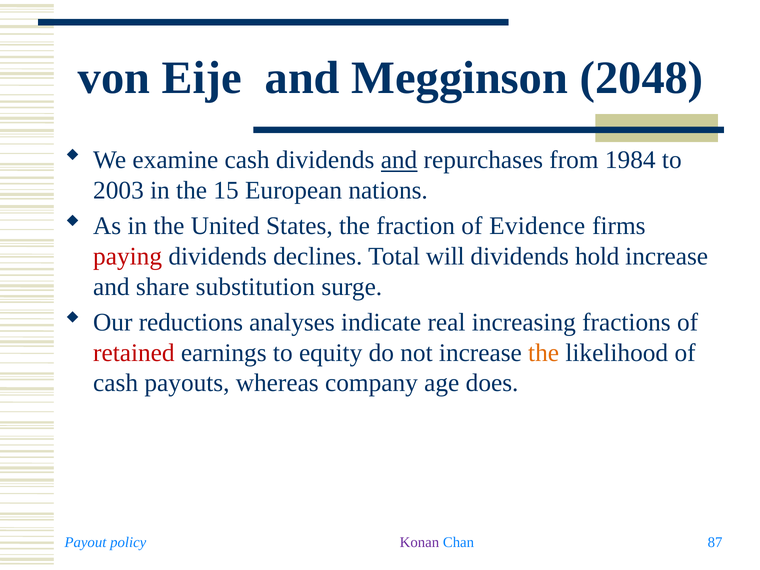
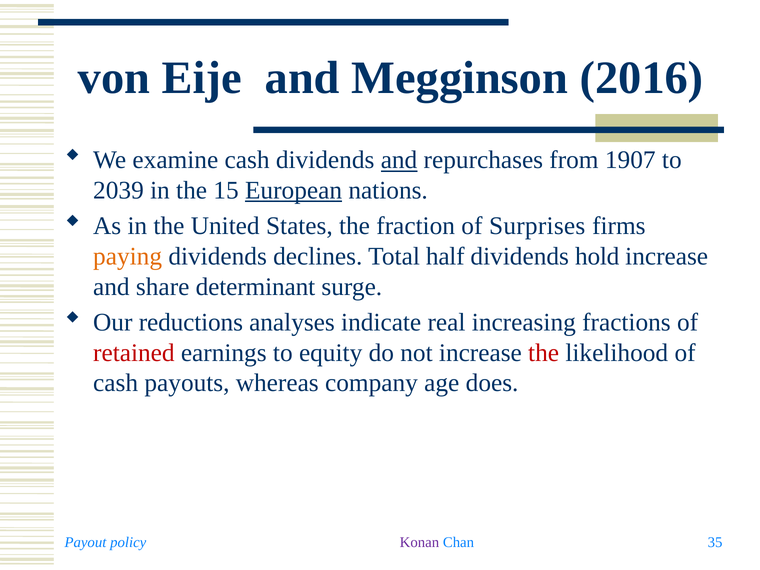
2048: 2048 -> 2016
1984: 1984 -> 1907
2003: 2003 -> 2039
European underline: none -> present
Evidence: Evidence -> Surprises
paying colour: red -> orange
will: will -> half
substitution: substitution -> determinant
the at (544, 353) colour: orange -> red
87: 87 -> 35
